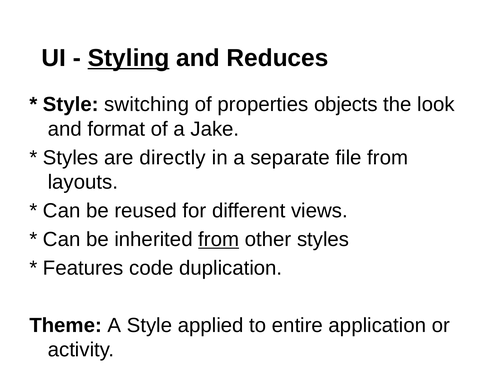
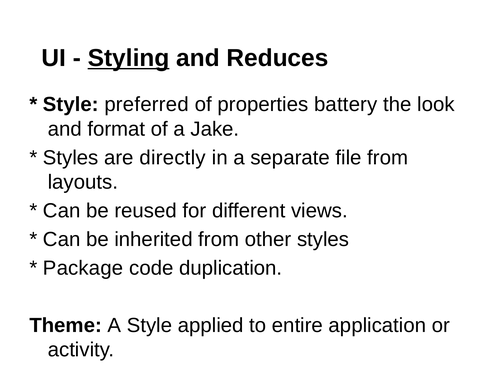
switching: switching -> preferred
objects: objects -> battery
from at (219, 239) underline: present -> none
Features: Features -> Package
